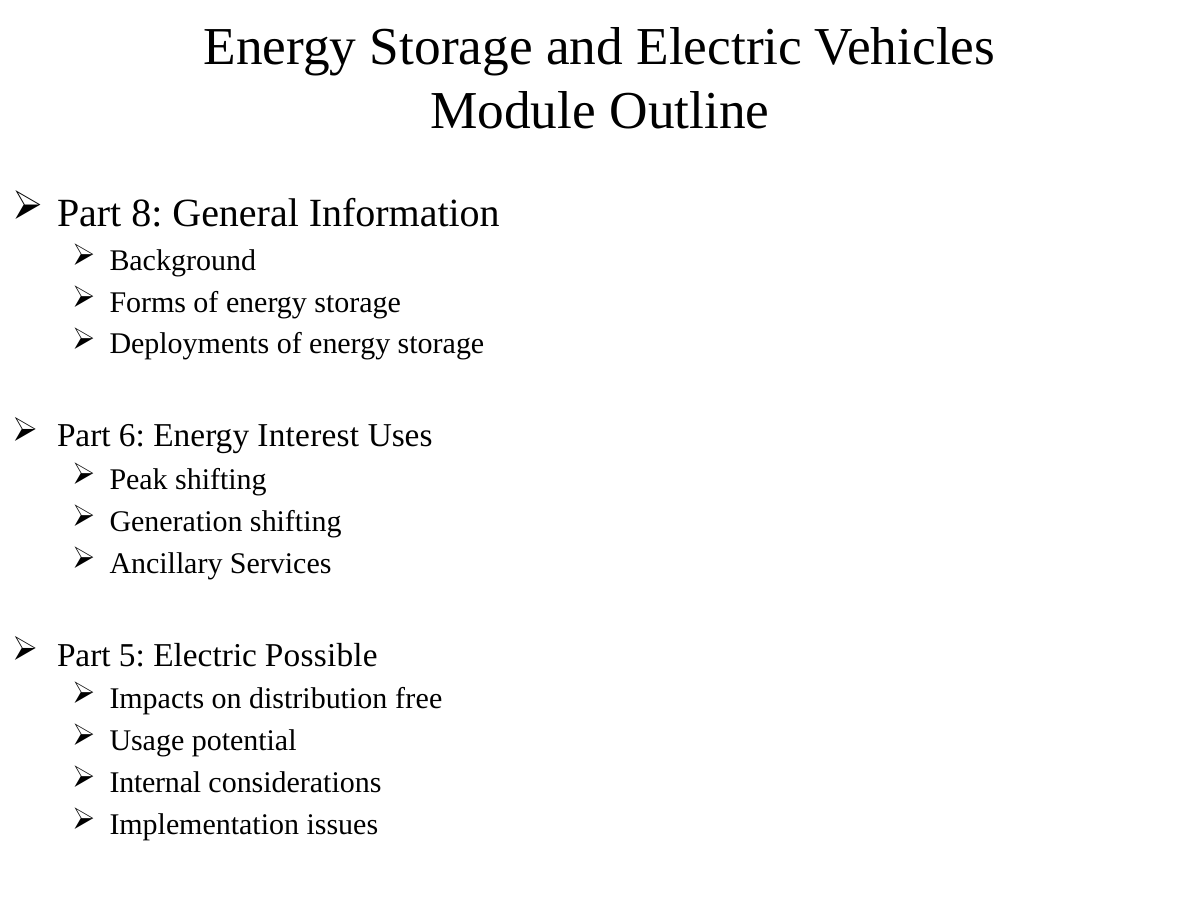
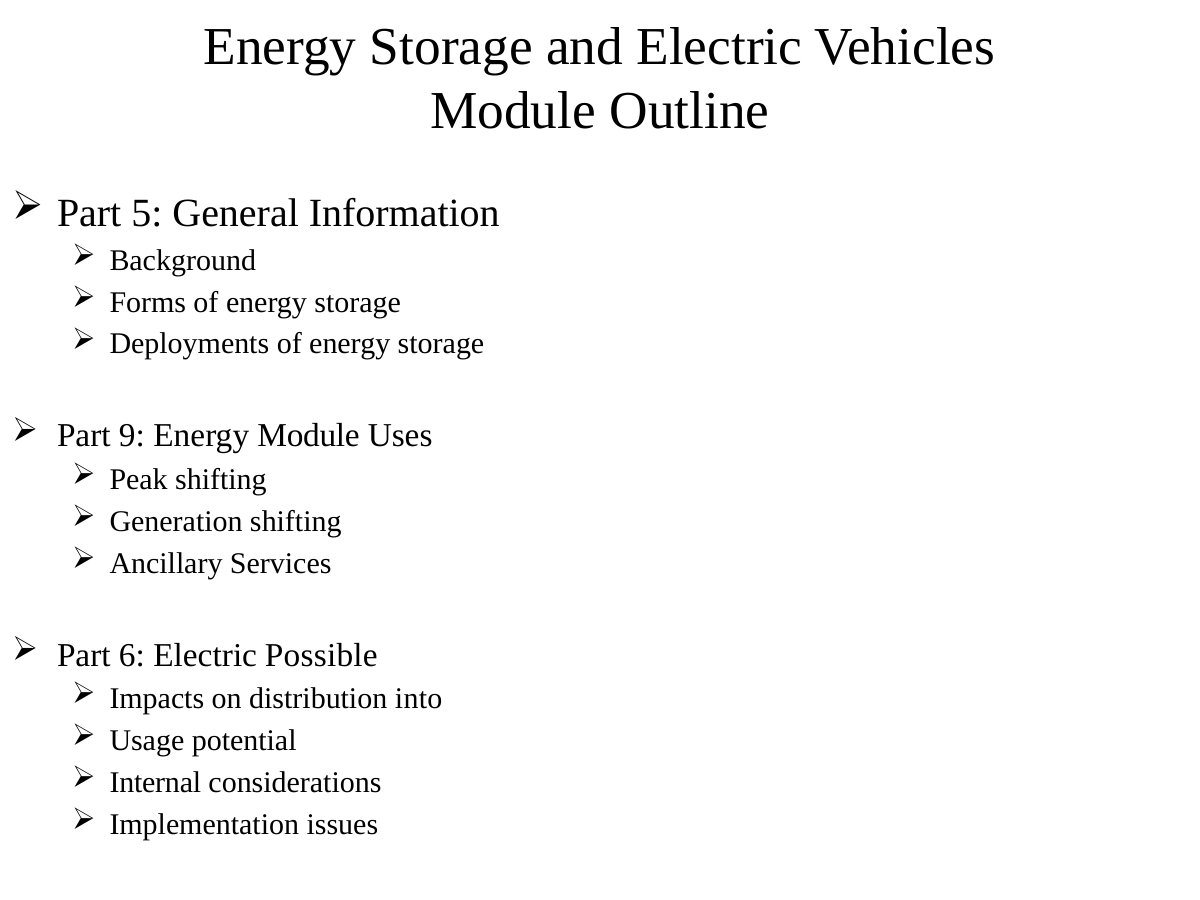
8: 8 -> 5
6: 6 -> 9
Energy Interest: Interest -> Module
5: 5 -> 6
free: free -> into
